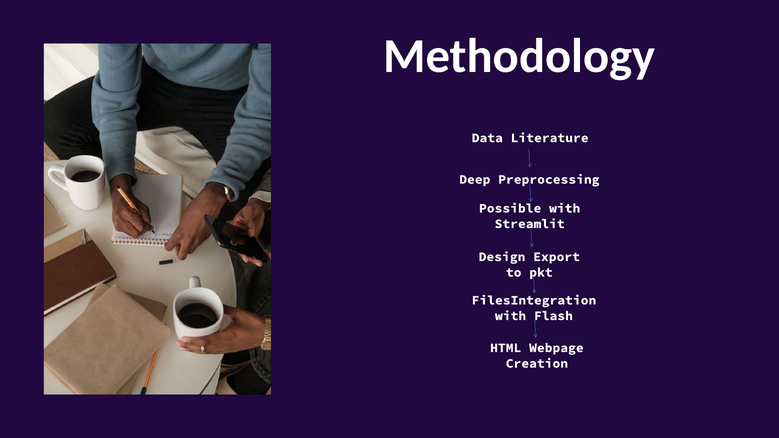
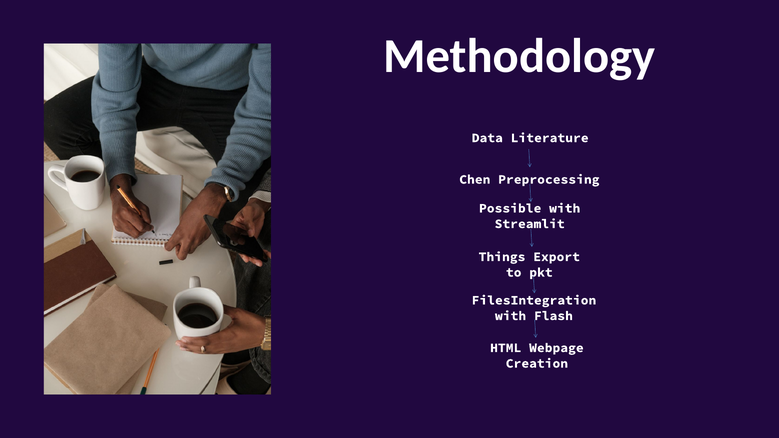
Deep: Deep -> Chen
Design: Design -> Things
